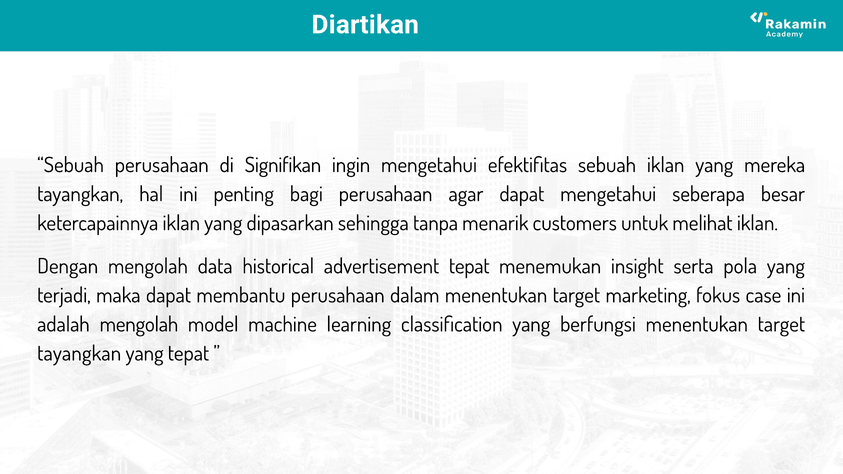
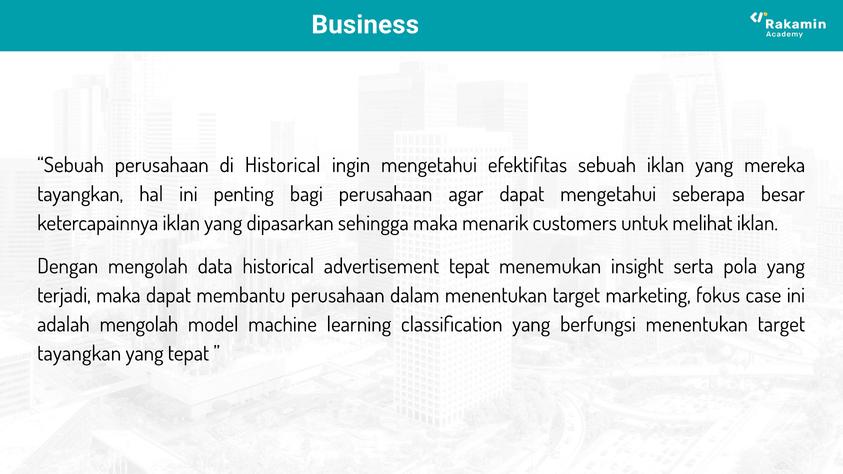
Diartikan: Diartikan -> Business
di Signifikan: Signifikan -> Historical
sehingga tanpa: tanpa -> maka
